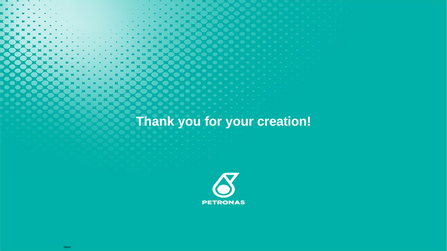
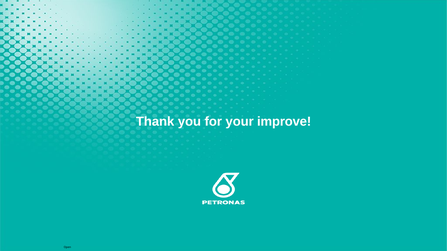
creation: creation -> improve
